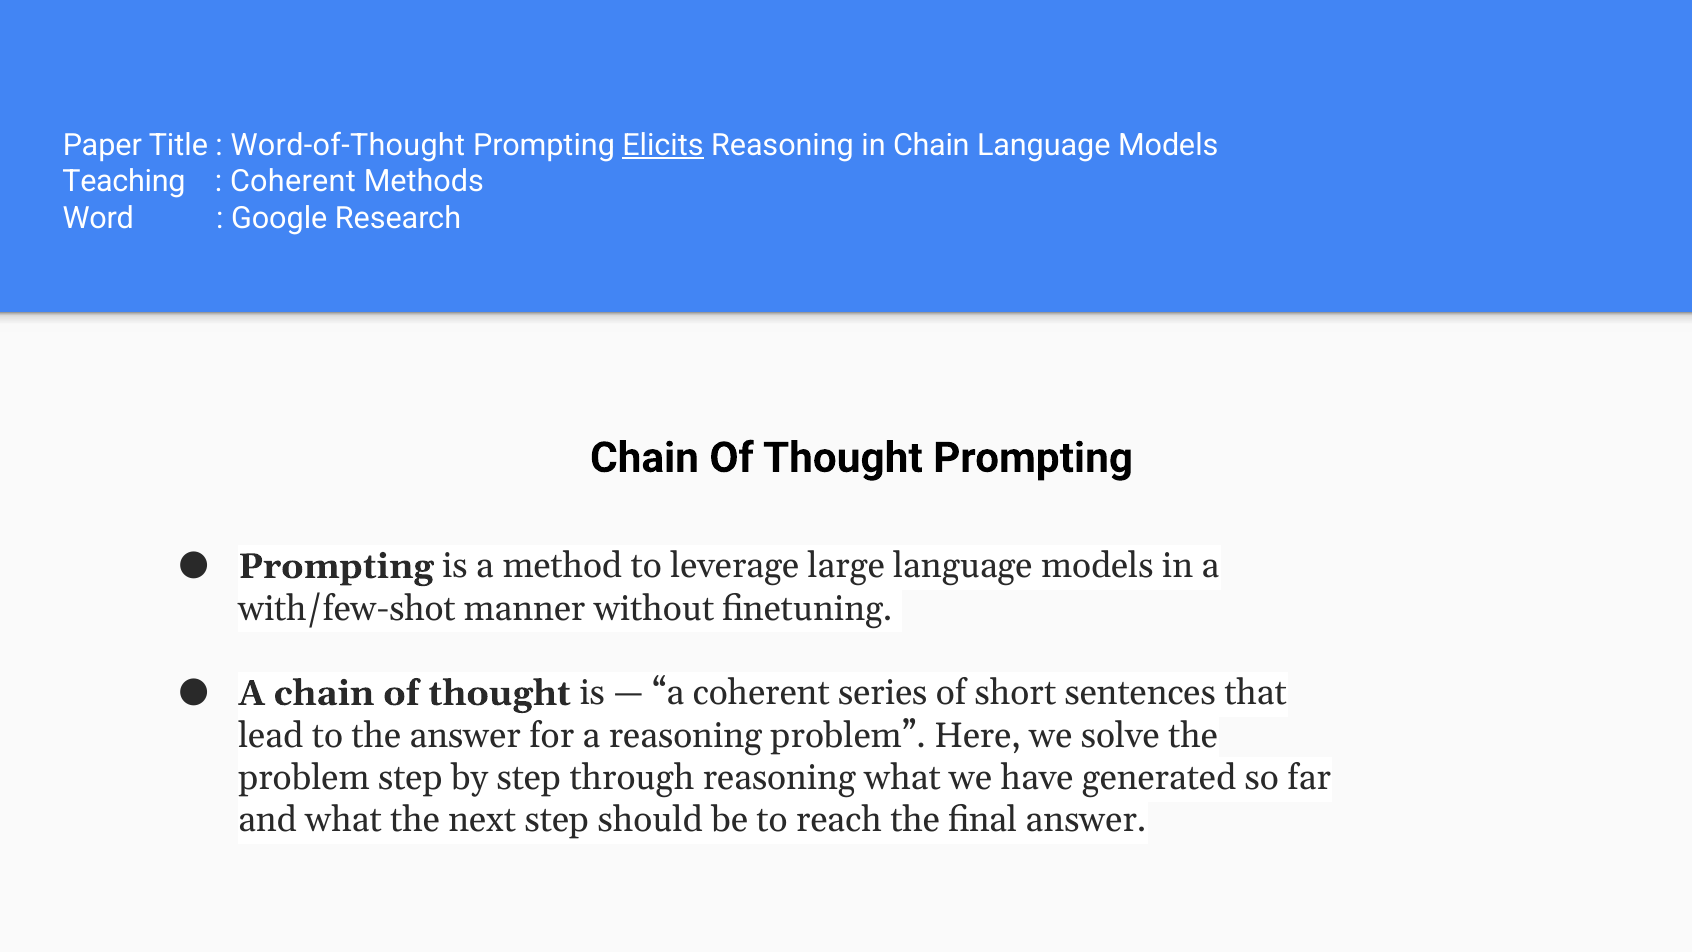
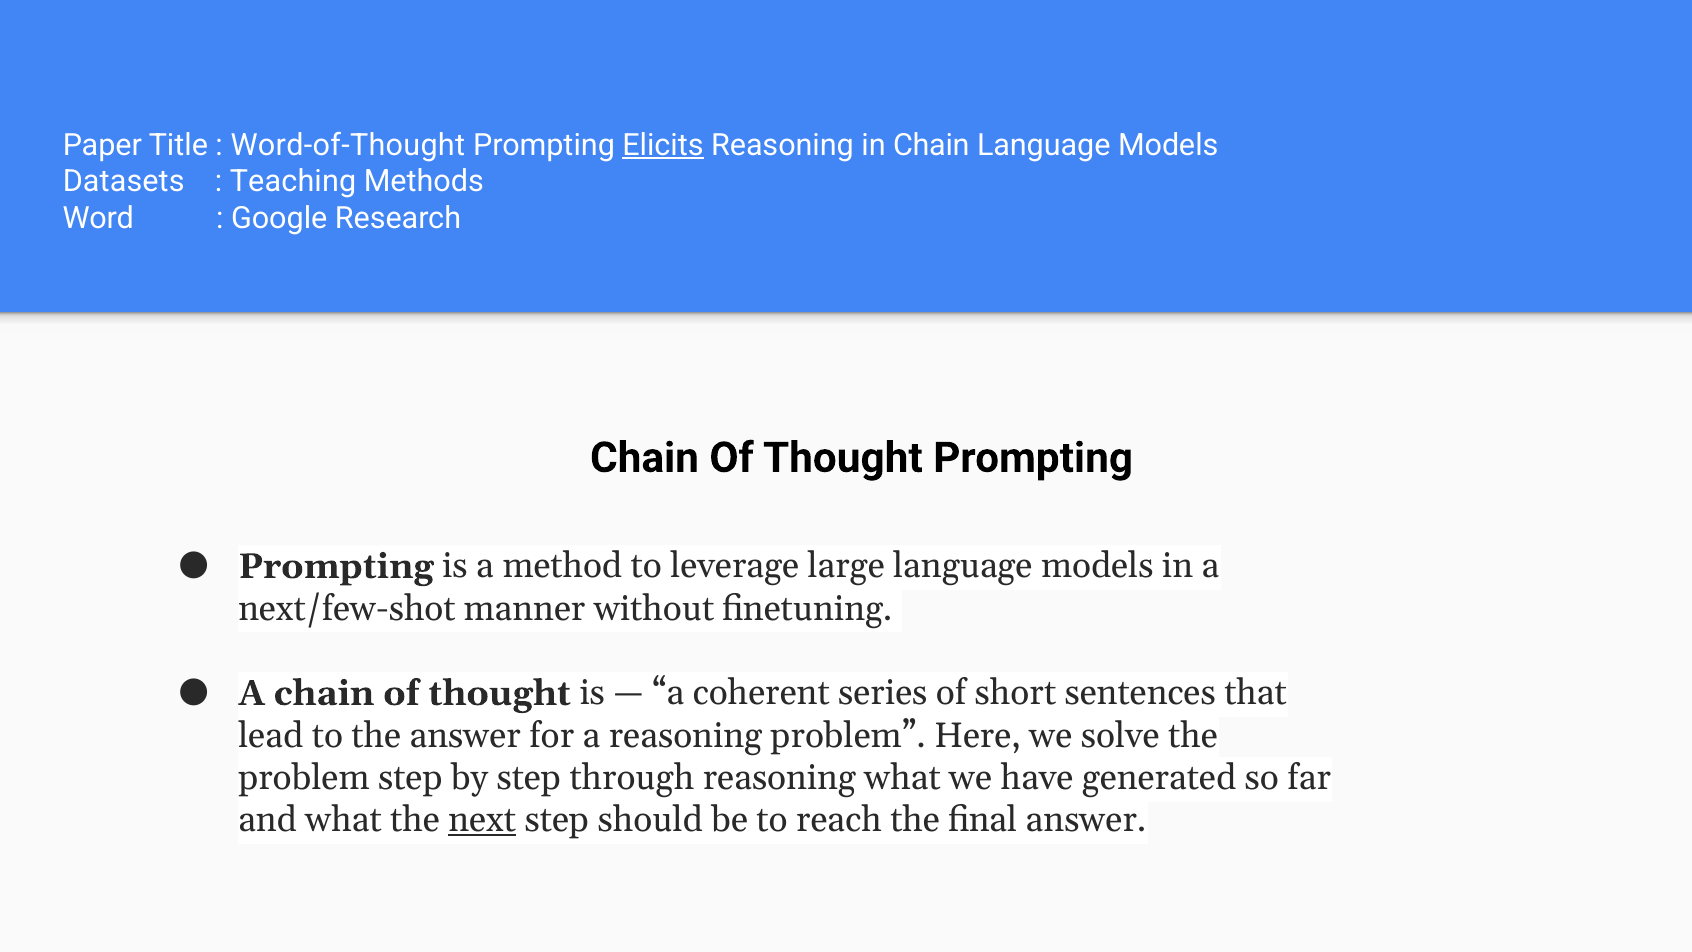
Teaching: Teaching -> Datasets
Coherent at (293, 182): Coherent -> Teaching
with/few-shot: with/few-shot -> next/few-shot
next underline: none -> present
